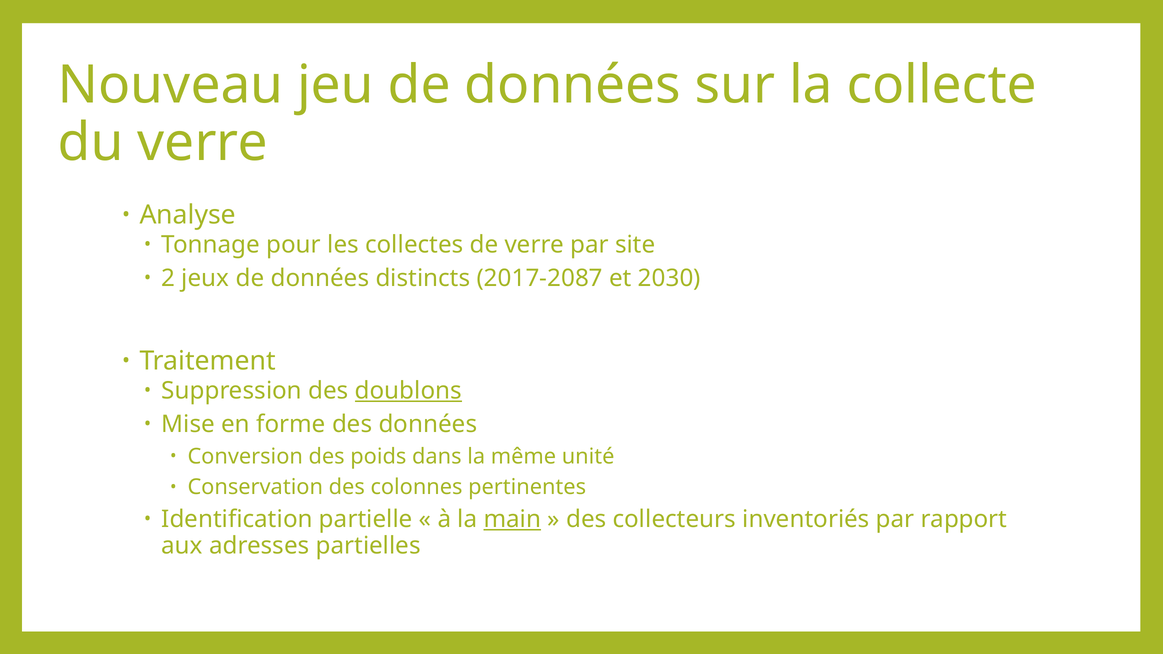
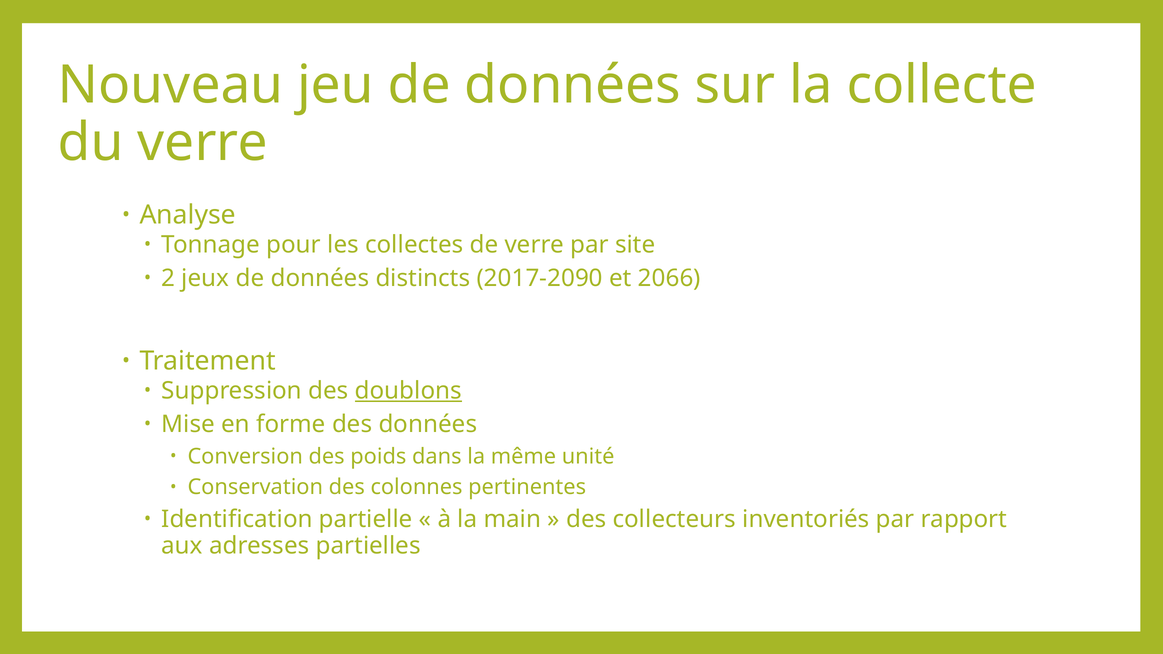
2017-2087: 2017-2087 -> 2017-2090
2030: 2030 -> 2066
main underline: present -> none
